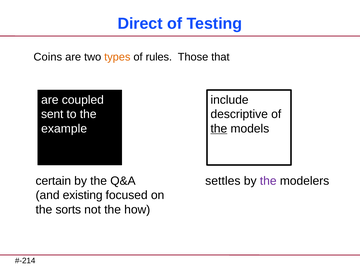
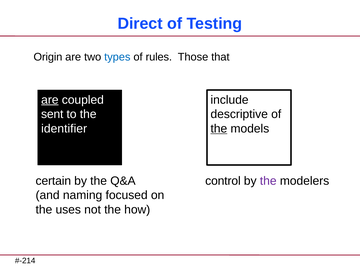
Coins: Coins -> Origin
types colour: orange -> blue
are at (50, 100) underline: none -> present
example: example -> identifier
settles: settles -> control
existing: existing -> naming
sorts: sorts -> uses
